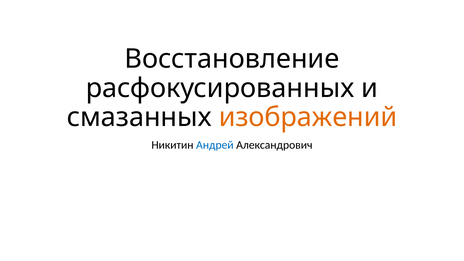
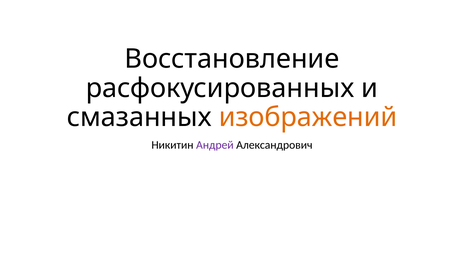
Андрей colour: blue -> purple
